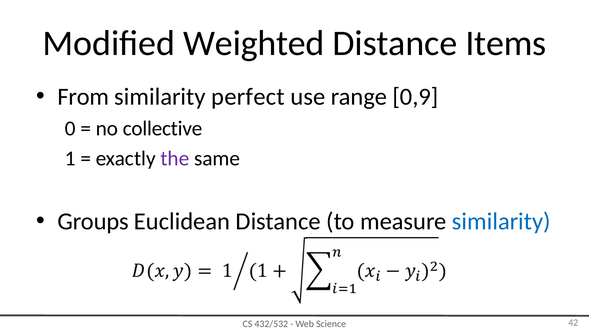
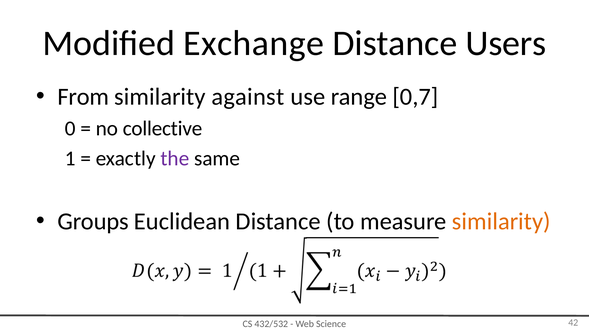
Weighted: Weighted -> Exchange
Items: Items -> Users
perfect: perfect -> against
0,9: 0,9 -> 0,7
similarity at (501, 222) colour: blue -> orange
